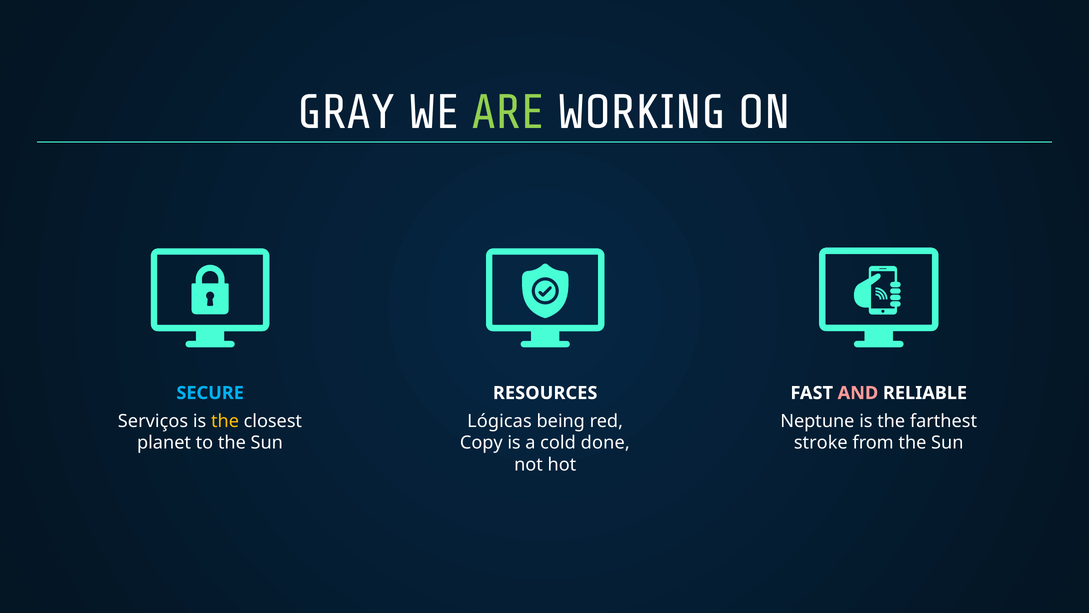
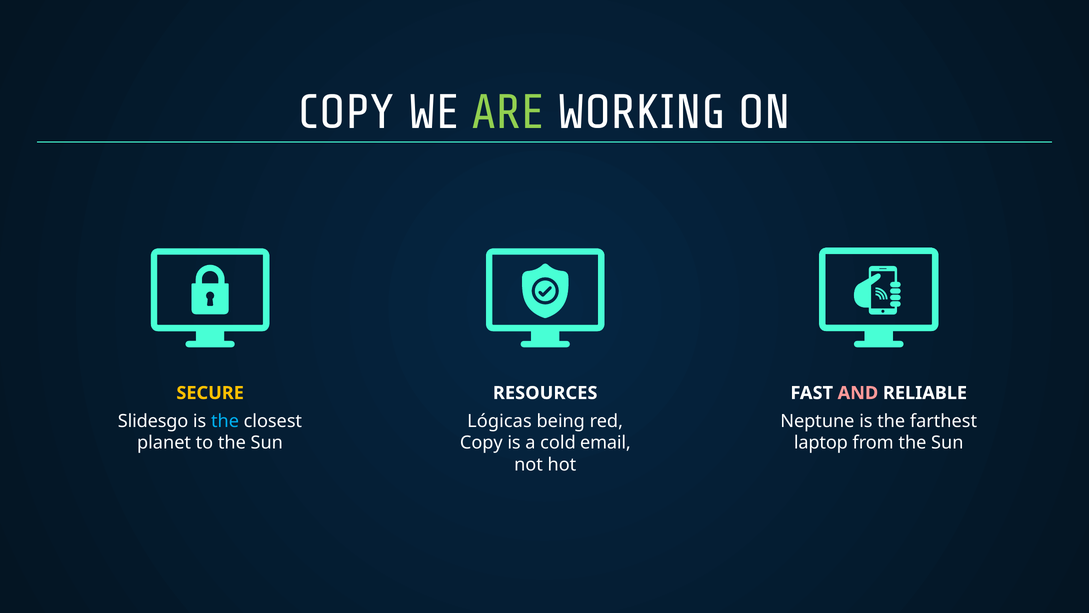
GRAY at (346, 112): GRAY -> COPY
SECURE colour: light blue -> yellow
Serviços: Serviços -> Slidesgo
the at (225, 421) colour: yellow -> light blue
done: done -> email
stroke: stroke -> laptop
